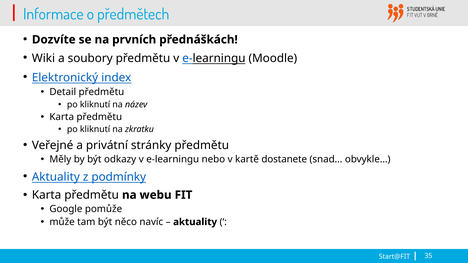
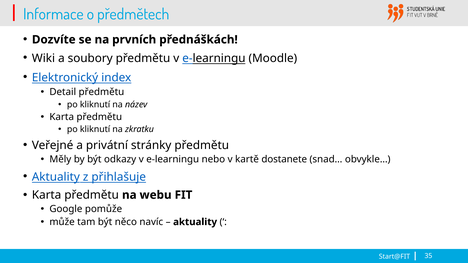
podmínky: podmínky -> přihlašuje
